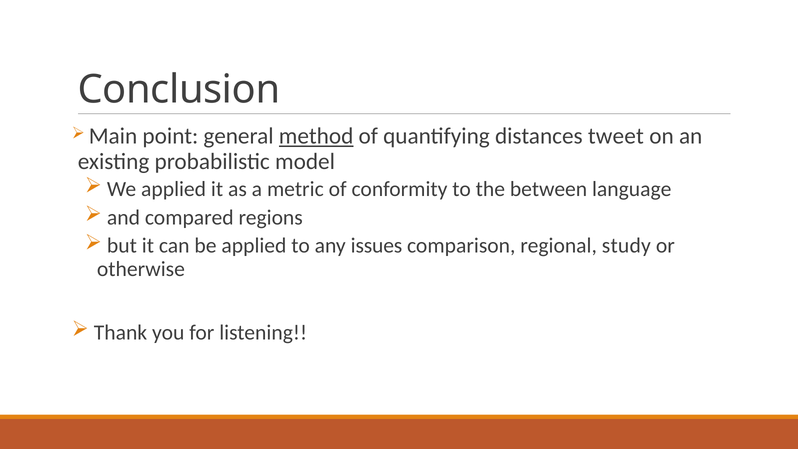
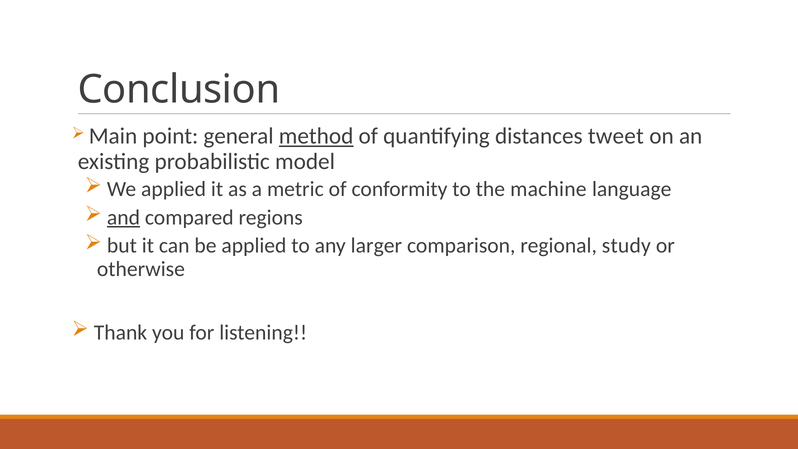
between: between -> machine
and underline: none -> present
issues: issues -> larger
